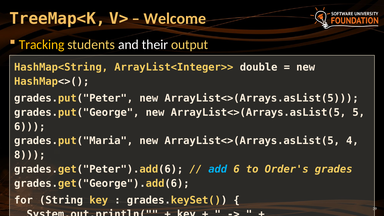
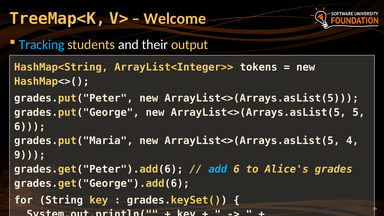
Tracking colour: yellow -> light blue
double: double -> tokens
8: 8 -> 9
Order's: Order's -> Alice's
